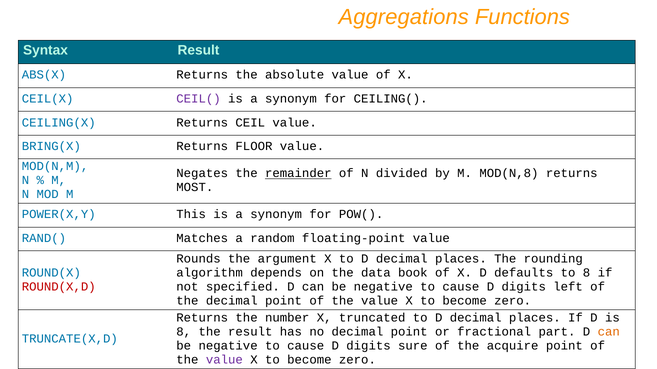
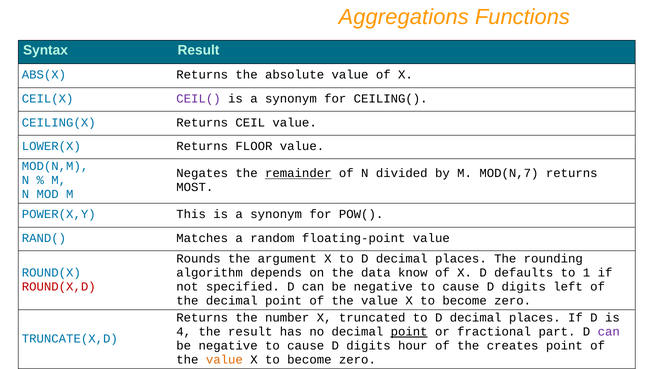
BRING(X: BRING(X -> LOWER(X
MOD(N,8: MOD(N,8 -> MOD(N,7
book: book -> know
to 8: 8 -> 1
8 at (184, 332): 8 -> 4
point at (409, 332) underline: none -> present
can at (609, 332) colour: orange -> purple
sure: sure -> hour
acquire: acquire -> creates
value at (224, 360) colour: purple -> orange
